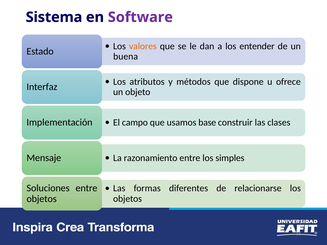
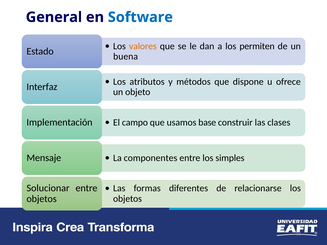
Sistema: Sistema -> General
Software colour: purple -> blue
entender: entender -> permiten
razonamiento: razonamiento -> componentes
Soluciones: Soluciones -> Solucionar
